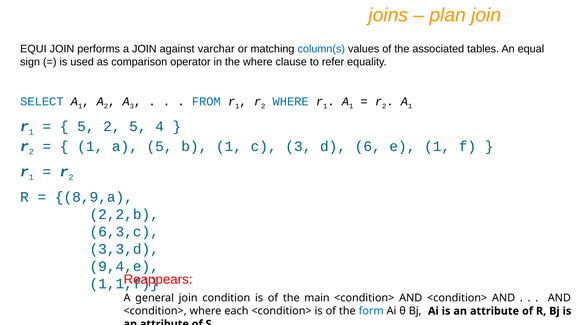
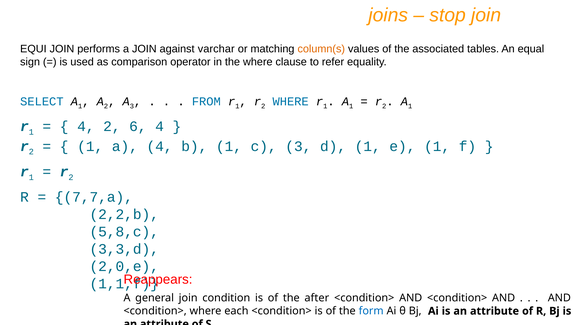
plan: plan -> stop
column(s colour: blue -> orange
5 at (86, 127): 5 -> 4
2 5: 5 -> 6
a 5: 5 -> 4
d 6: 6 -> 1
8,9,a: 8,9,a -> 7,7,a
6,3,c: 6,3,c -> 5,8,c
9,4,e: 9,4,e -> 2,0,e
main: main -> after
